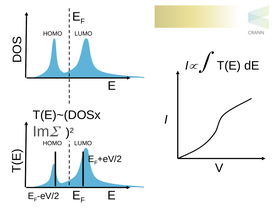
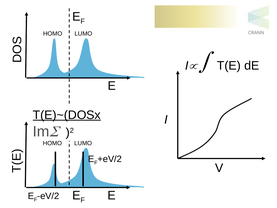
T(E)~(DOSx underline: none -> present
